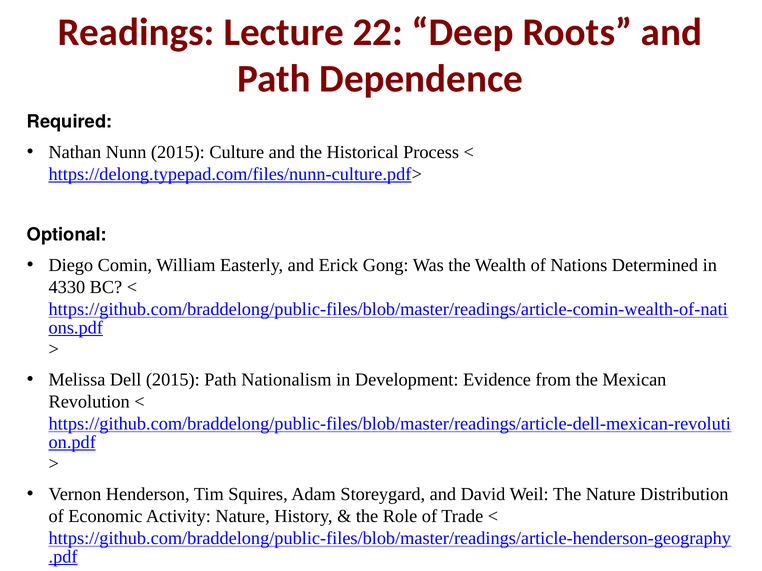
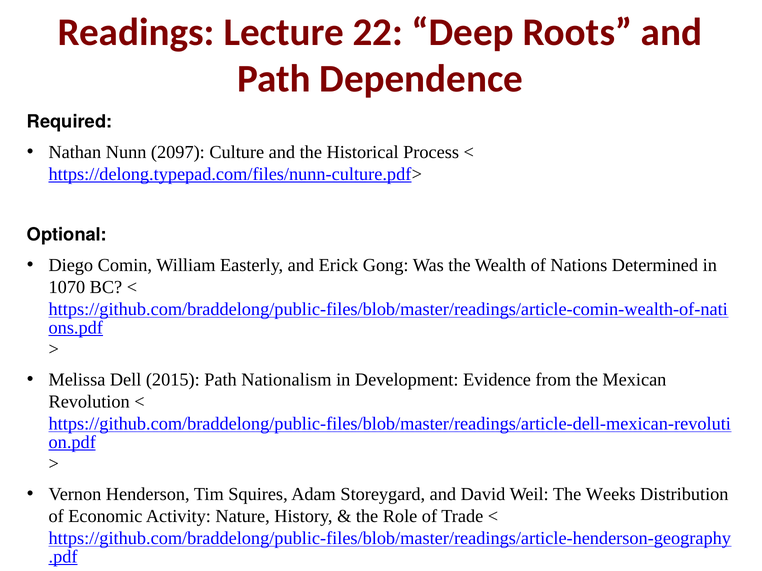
Nunn 2015: 2015 -> 2097
4330: 4330 -> 1070
The Nature: Nature -> Weeks
